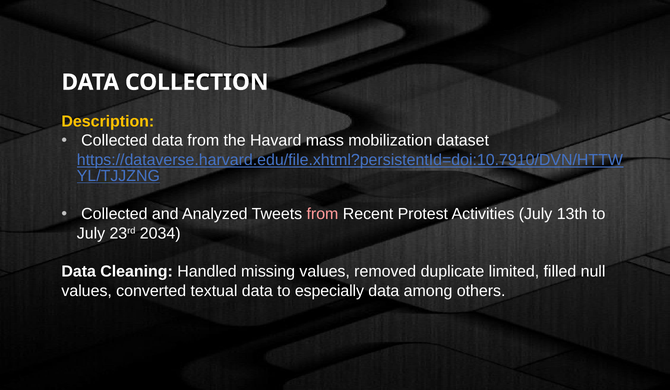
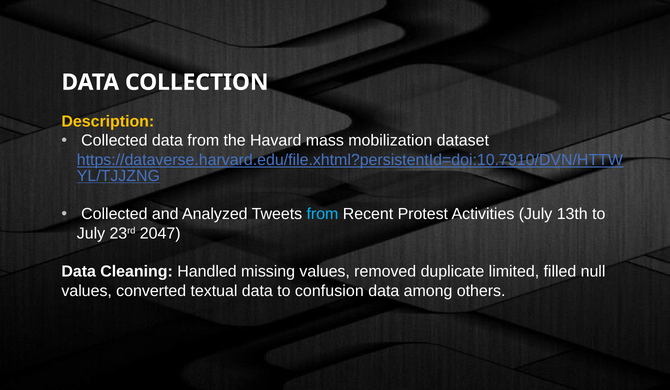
from at (322, 214) colour: pink -> light blue
2034: 2034 -> 2047
especially: especially -> confusion
